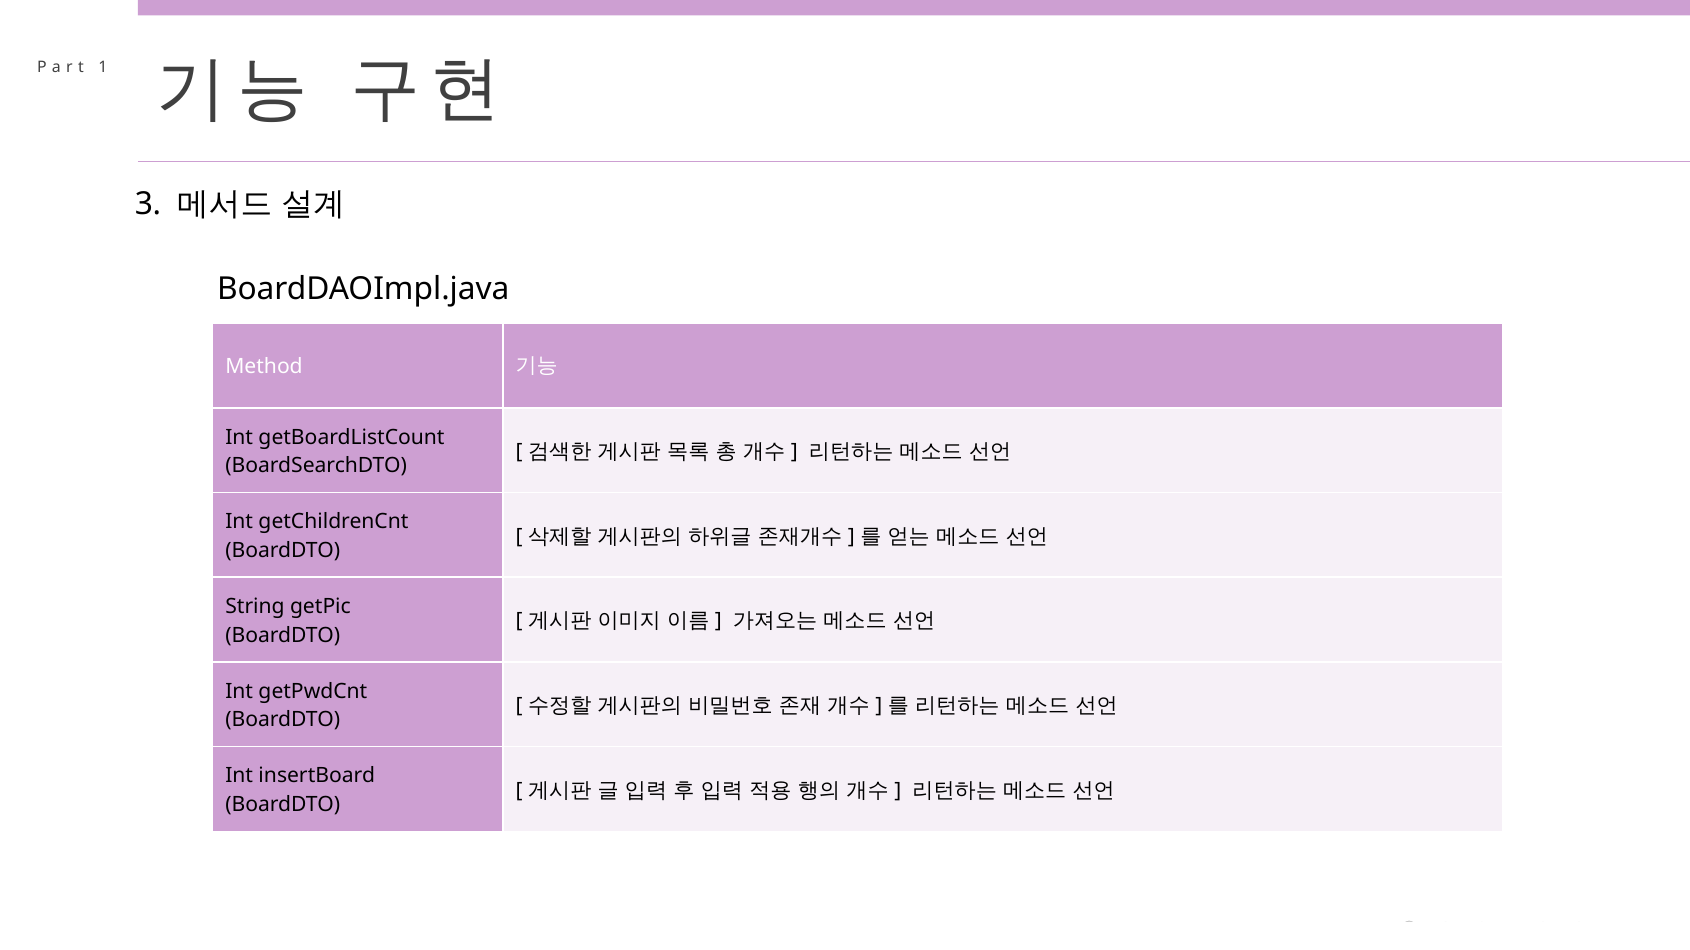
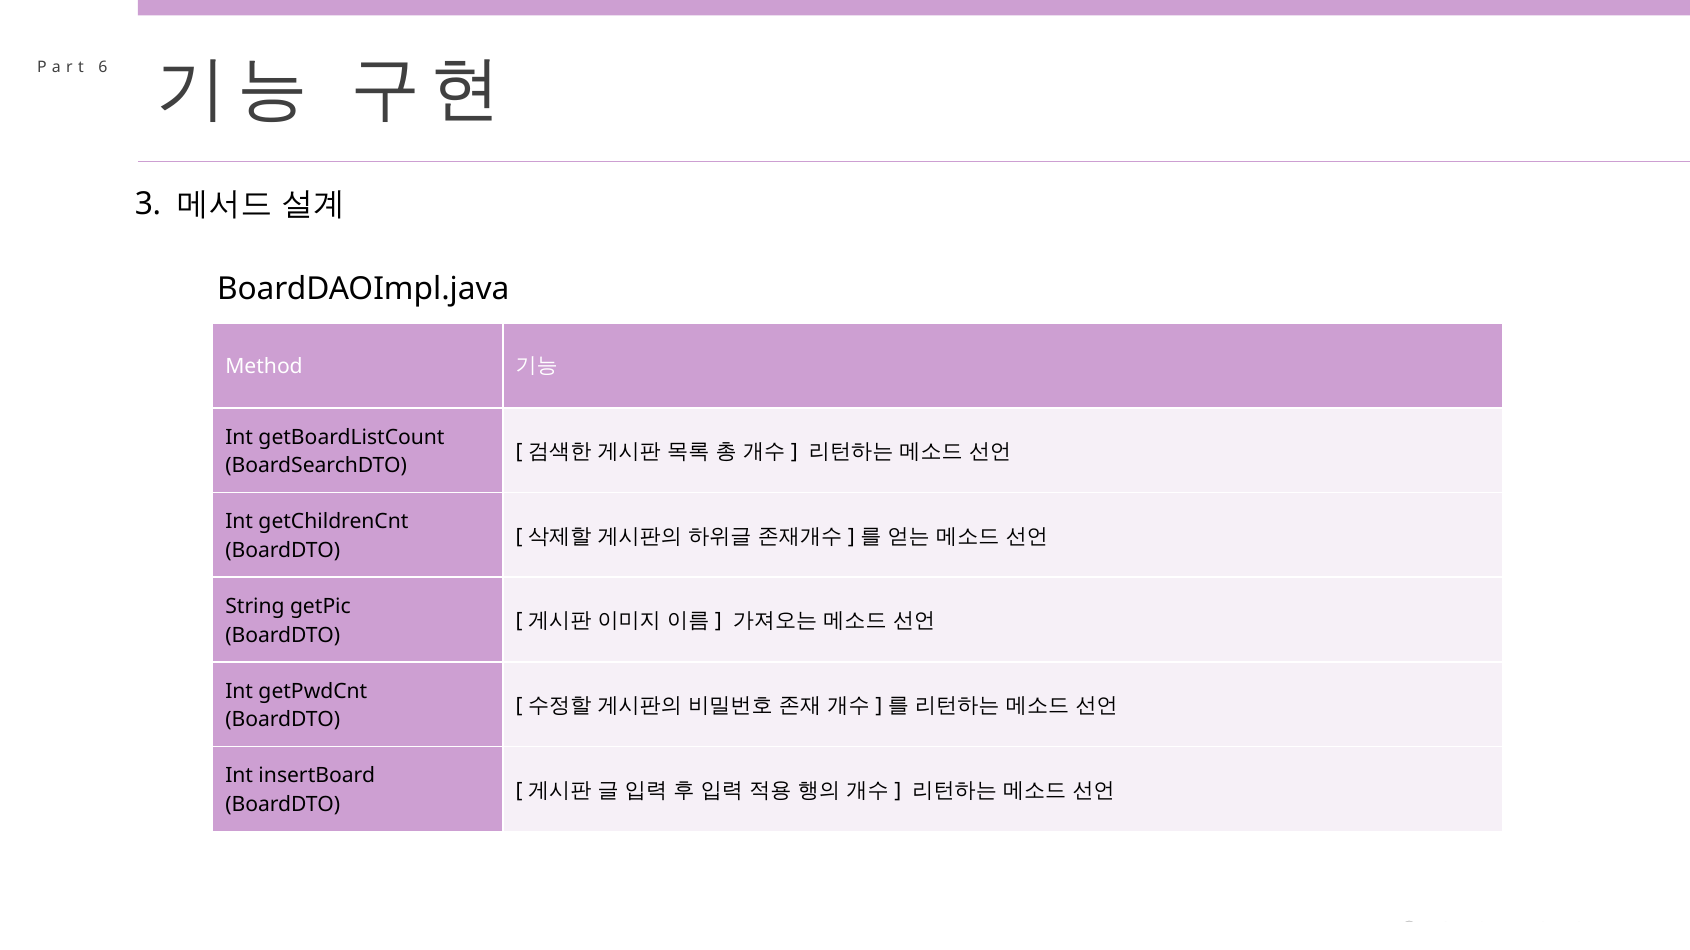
1: 1 -> 6
